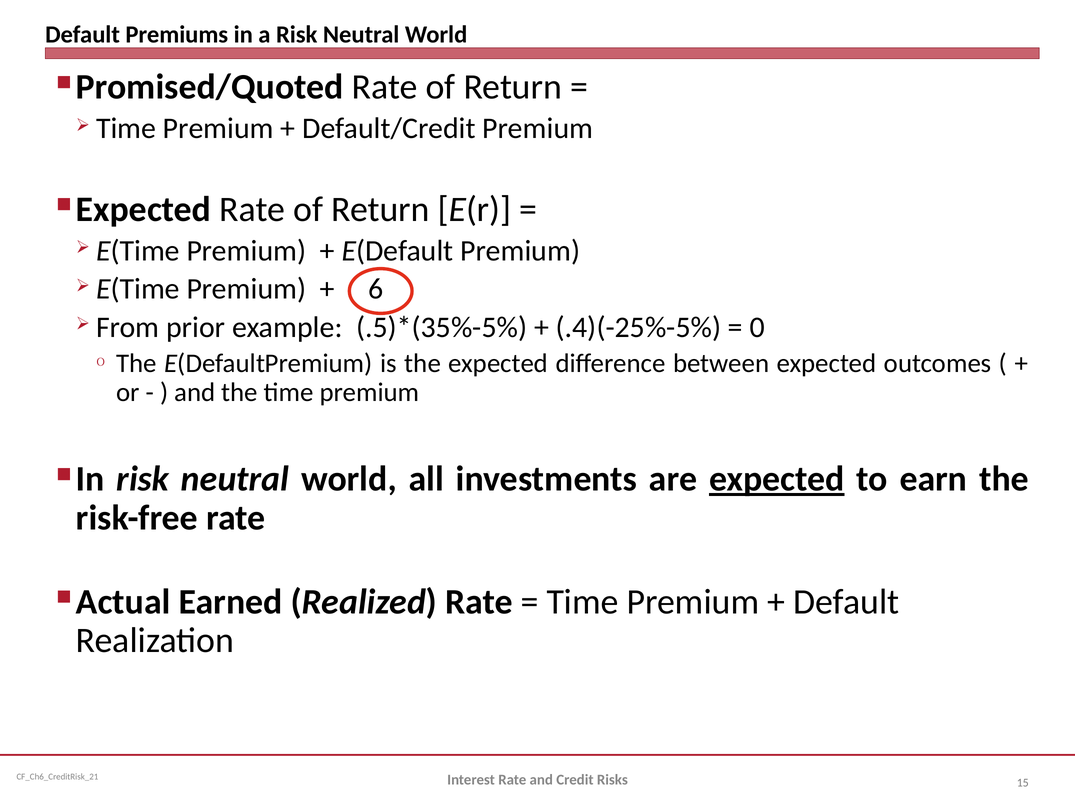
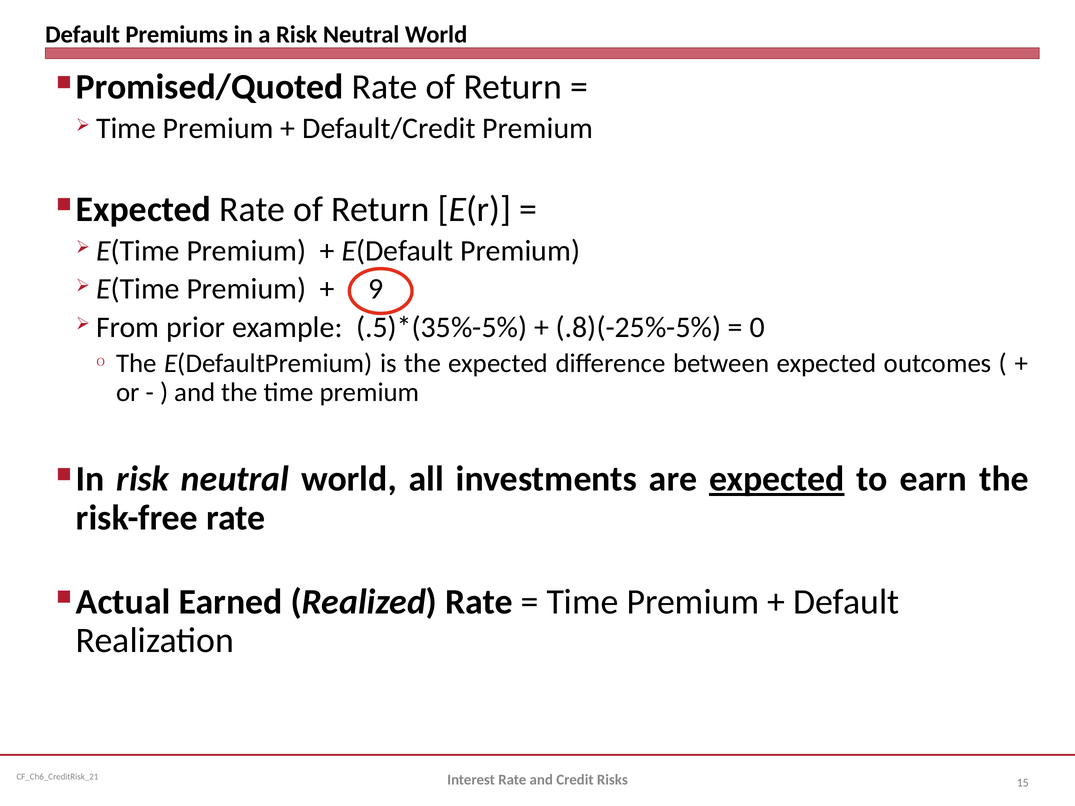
6: 6 -> 9
.4)(-25%-5%: .4)(-25%-5% -> .8)(-25%-5%
